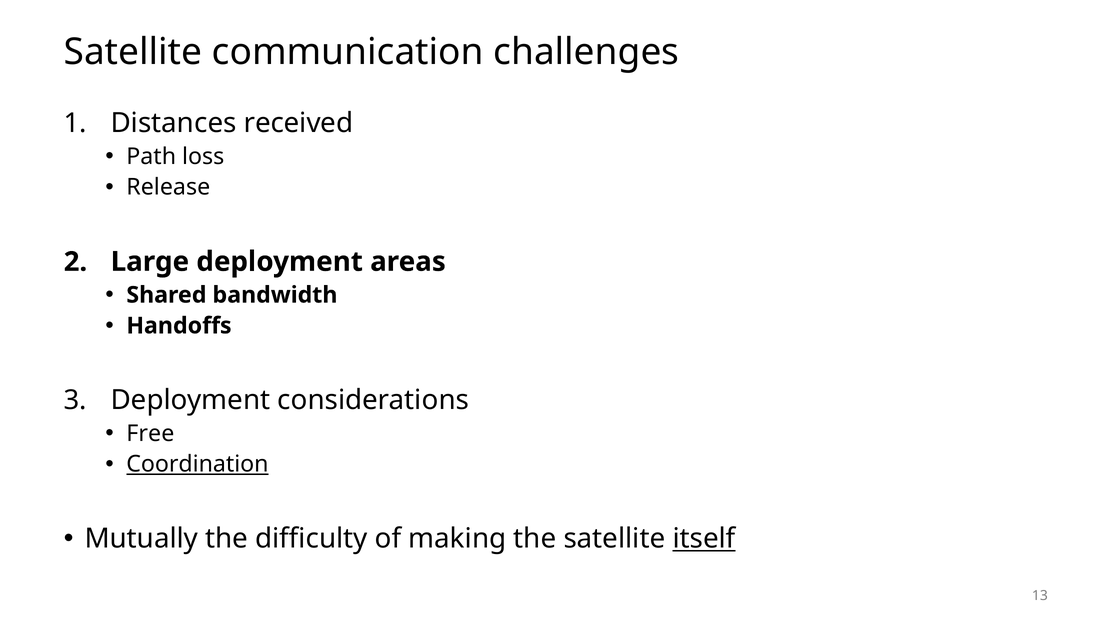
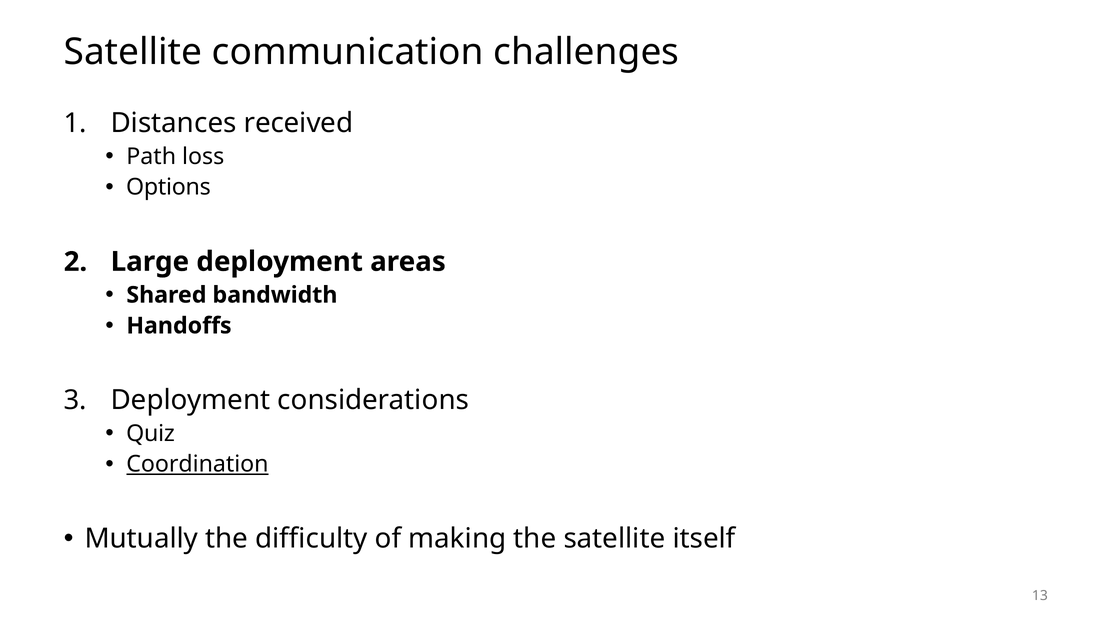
Release: Release -> Options
Free: Free -> Quiz
itself underline: present -> none
